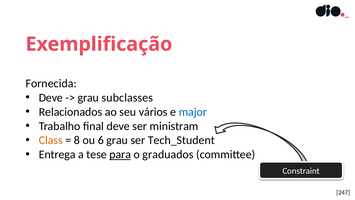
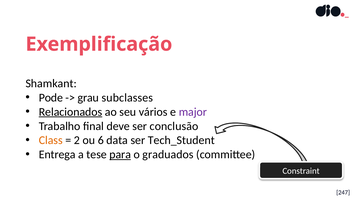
Fornecida: Fornecida -> Shamkant
Deve at (51, 98): Deve -> Pode
Relacionados underline: none -> present
major colour: blue -> purple
ministram: ministram -> conclusão
8: 8 -> 2
6 grau: grau -> data
